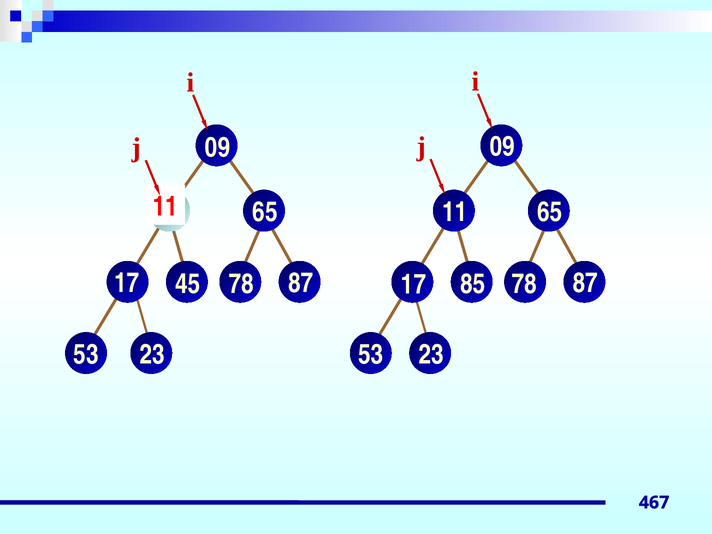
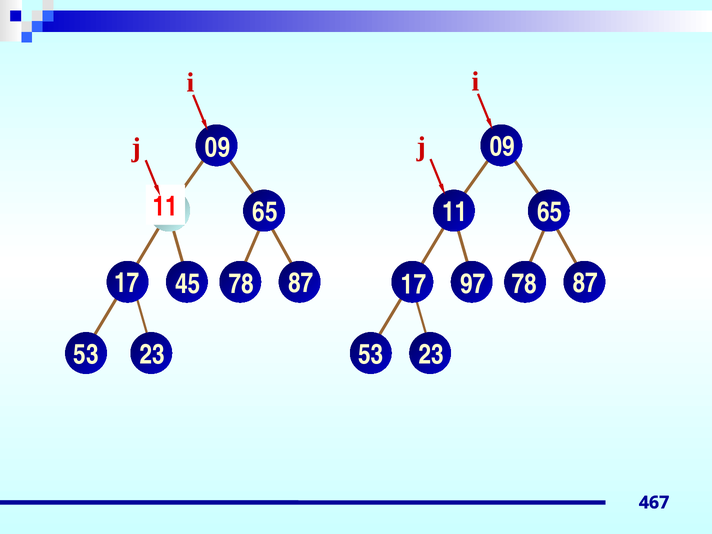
85: 85 -> 97
